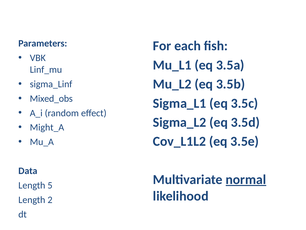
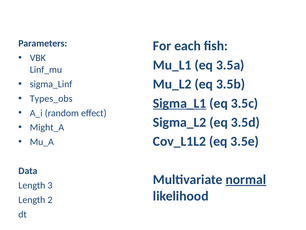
Mixed_obs: Mixed_obs -> Types_obs
Sigma_L1 underline: none -> present
5: 5 -> 3
